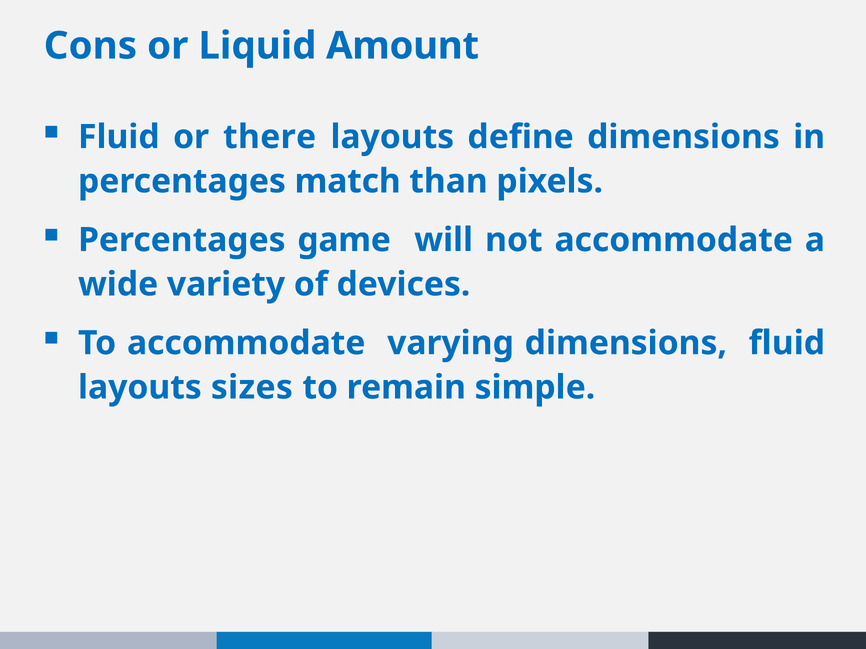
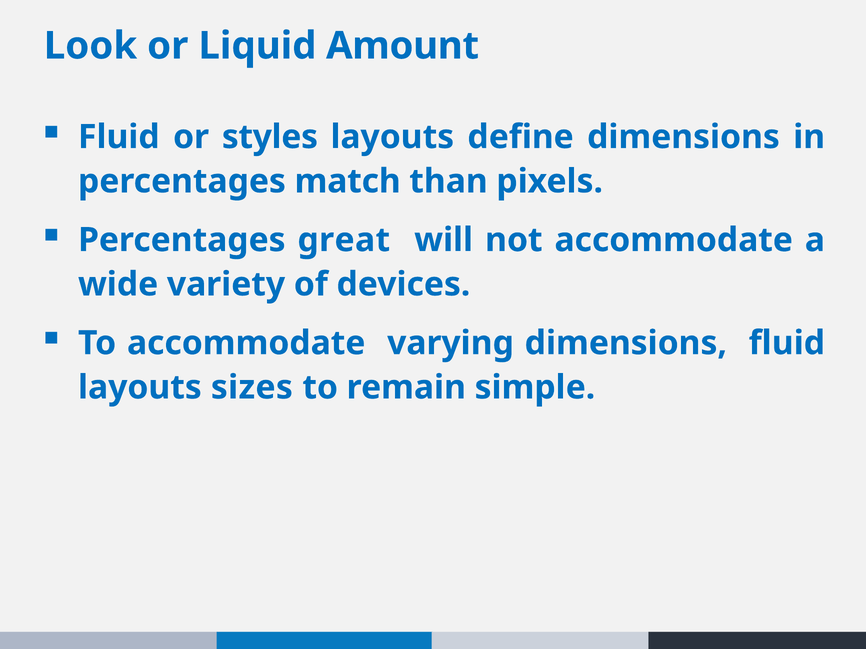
Cons: Cons -> Look
there: there -> styles
game: game -> great
